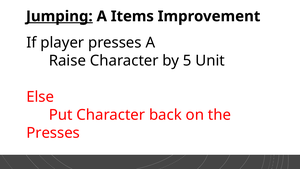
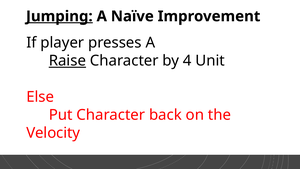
Items: Items -> Naïve
Raise underline: none -> present
5: 5 -> 4
Presses at (53, 133): Presses -> Velocity
